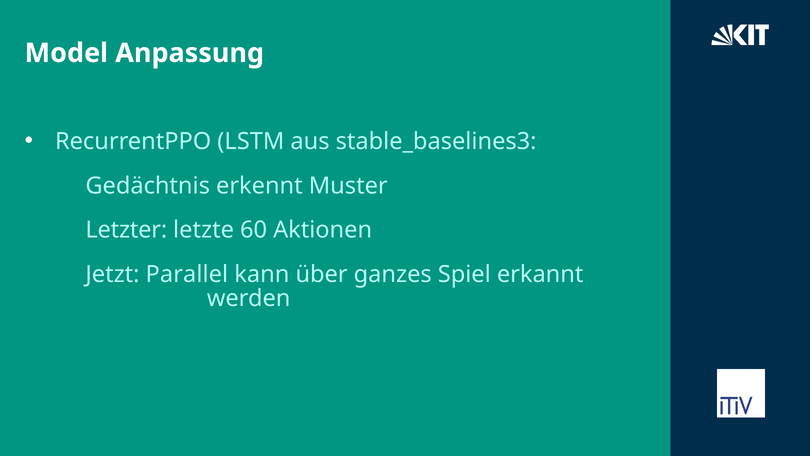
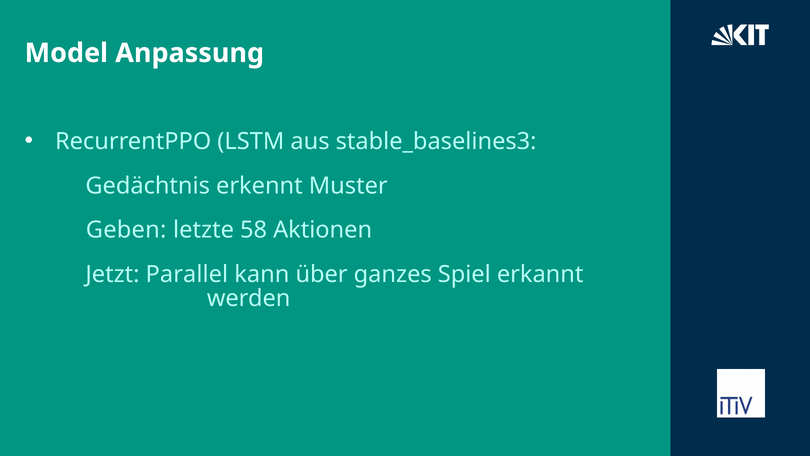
Letzter: Letzter -> Geben
60: 60 -> 58
